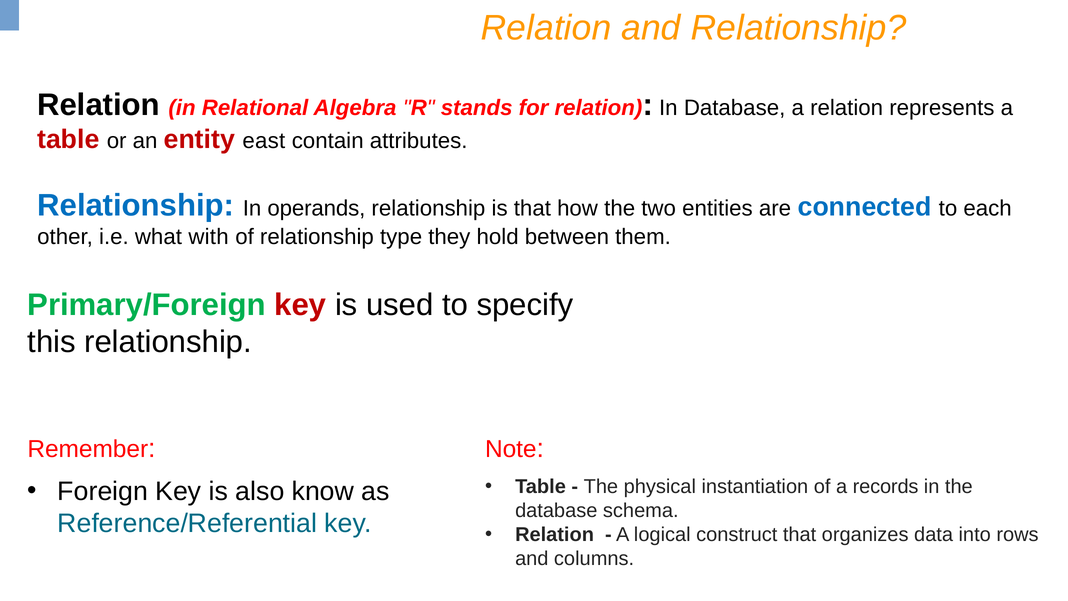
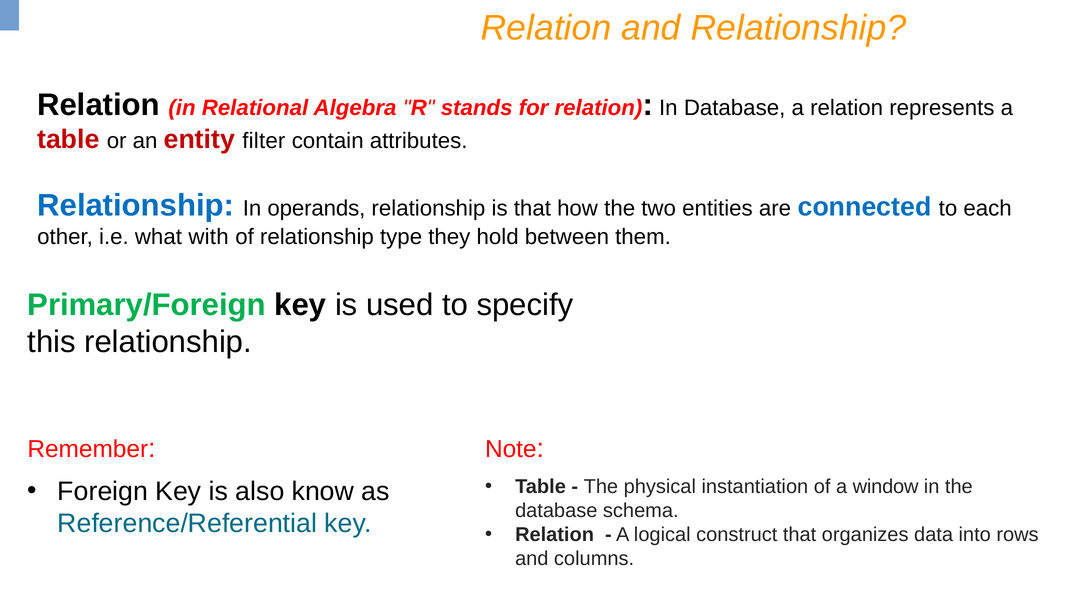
east: east -> filter
key at (300, 305) colour: red -> black
records: records -> window
